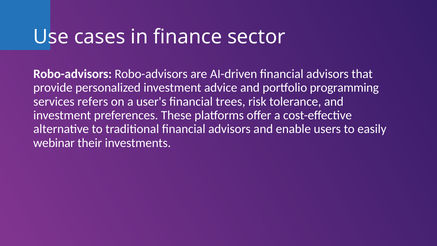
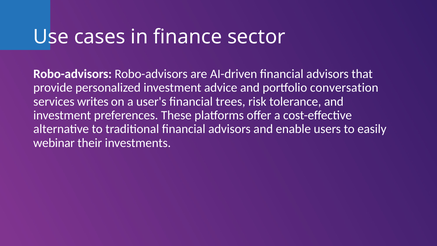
programming: programming -> conversation
refers: refers -> writes
